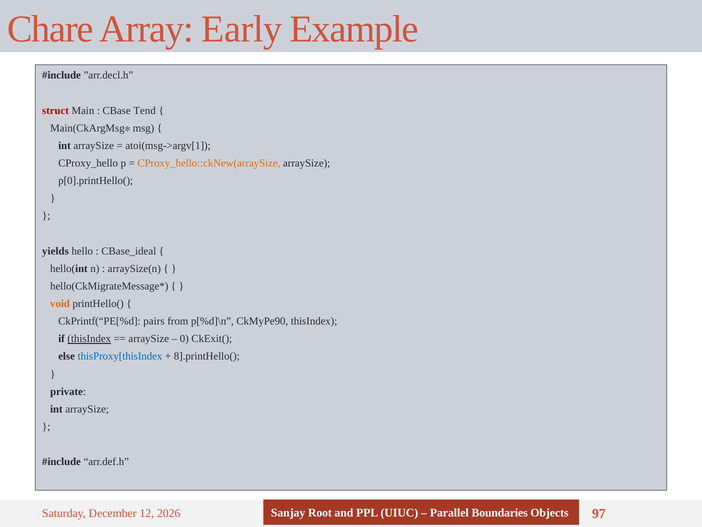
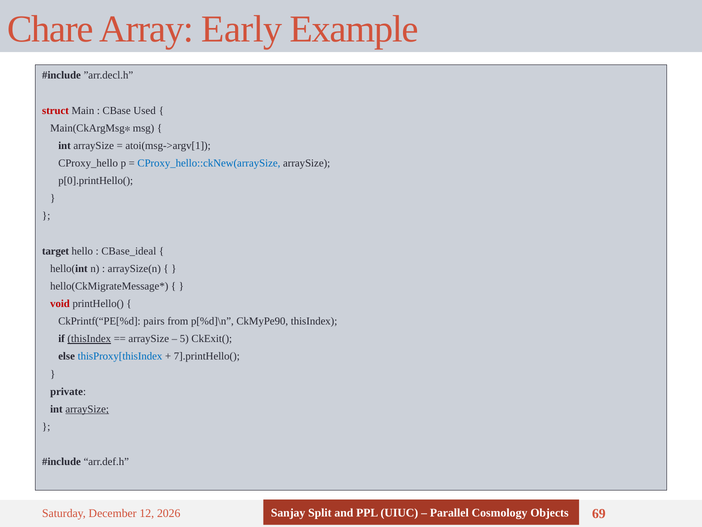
Tend: Tend -> Used
CProxy_hello::ckNew(arraySize colour: orange -> blue
yields: yields -> target
void colour: orange -> red
0: 0 -> 5
8].printHello(: 8].printHello( -> 7].printHello(
arraySize at (87, 409) underline: none -> present
Root: Root -> Split
Boundaries: Boundaries -> Cosmology
97: 97 -> 69
